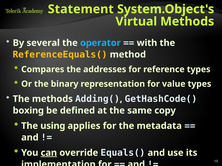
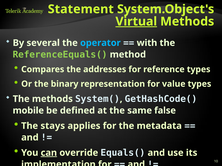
Virtual underline: none -> present
ReferenceEquals( colour: yellow -> light green
Adding(: Adding( -> System(
boxing: boxing -> mobile
copy: copy -> false
using: using -> stays
